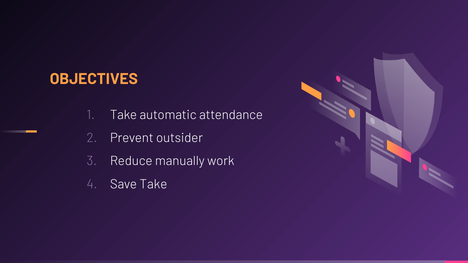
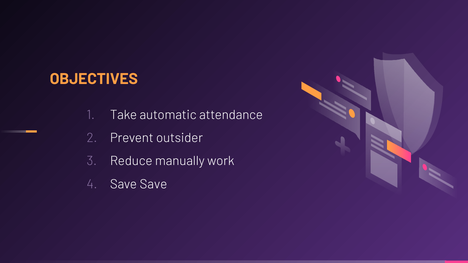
Save Take: Take -> Save
